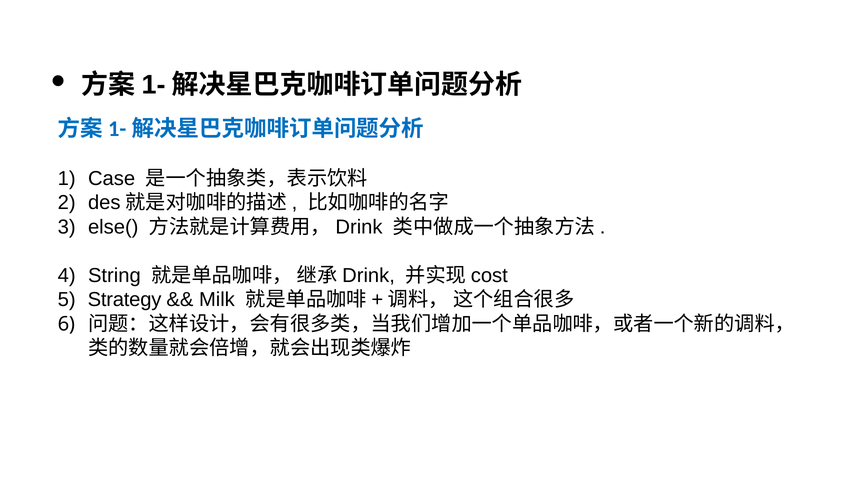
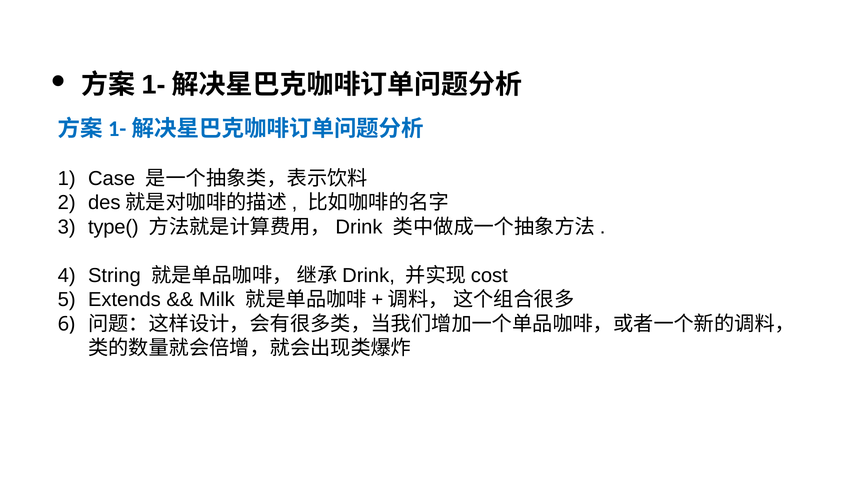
else(: else( -> type(
Strategy: Strategy -> Extends
